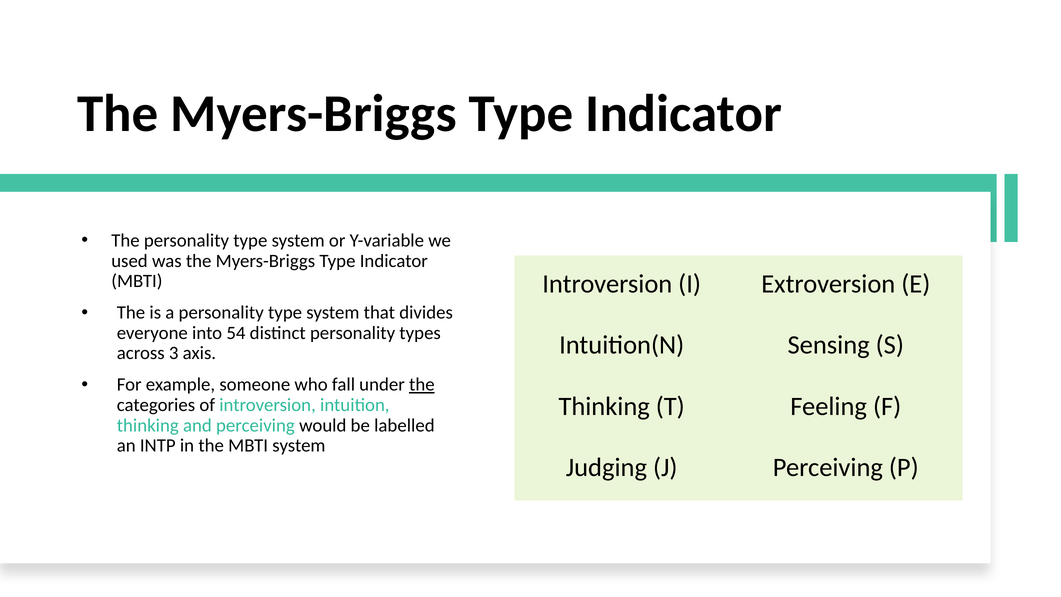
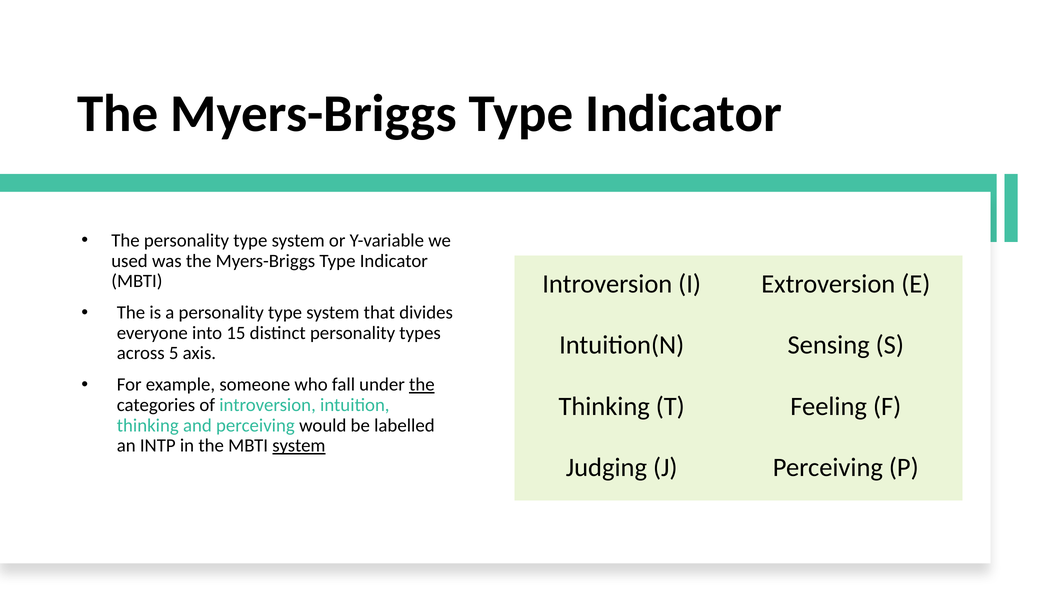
54: 54 -> 15
3: 3 -> 5
system at (299, 445) underline: none -> present
